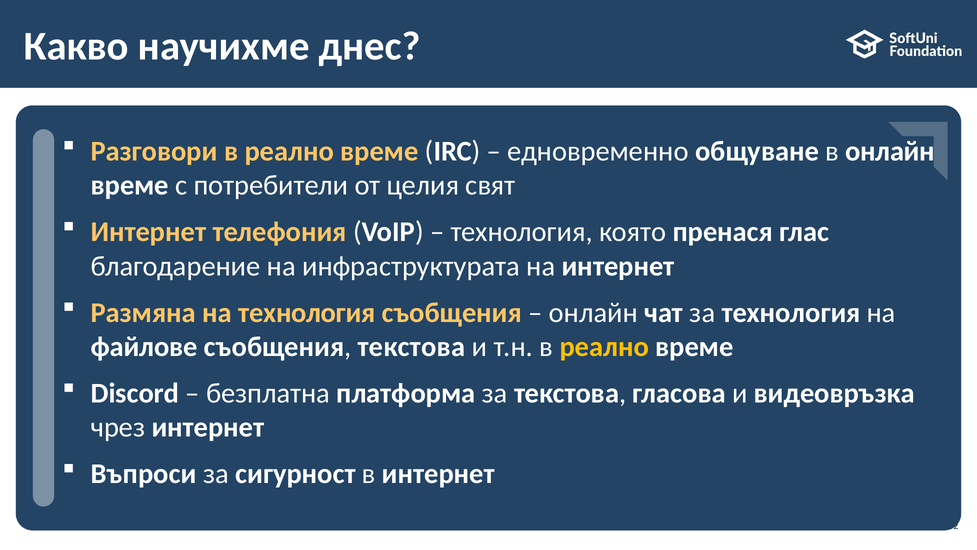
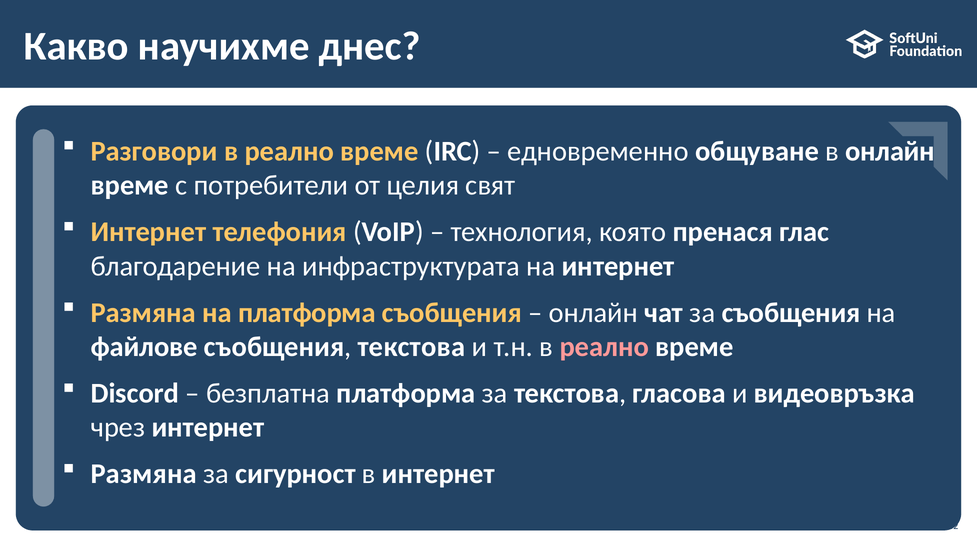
на технология: технология -> платформа
за технология: технология -> съобщения
реално at (604, 347) colour: yellow -> pink
Въпроси at (144, 474): Въпроси -> Размяна
